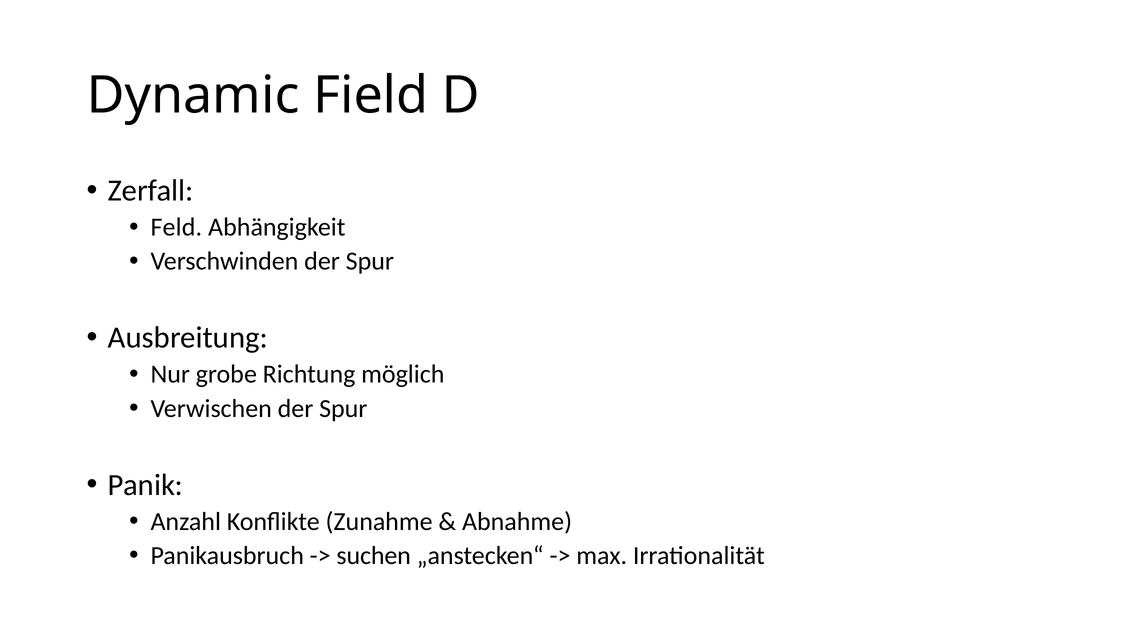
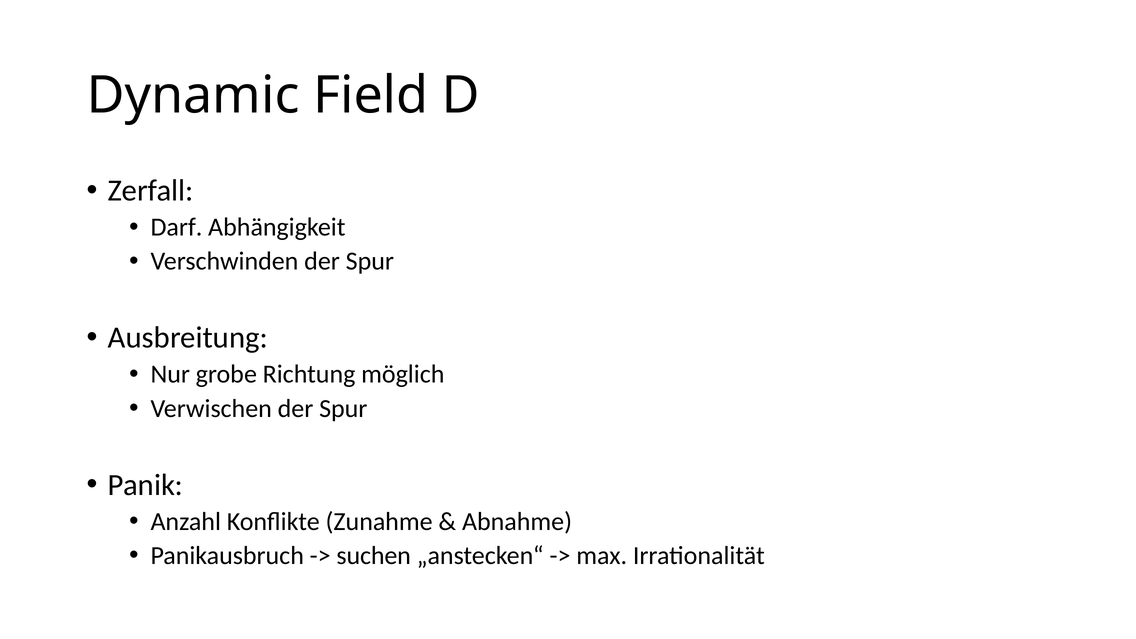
Feld: Feld -> Darf
